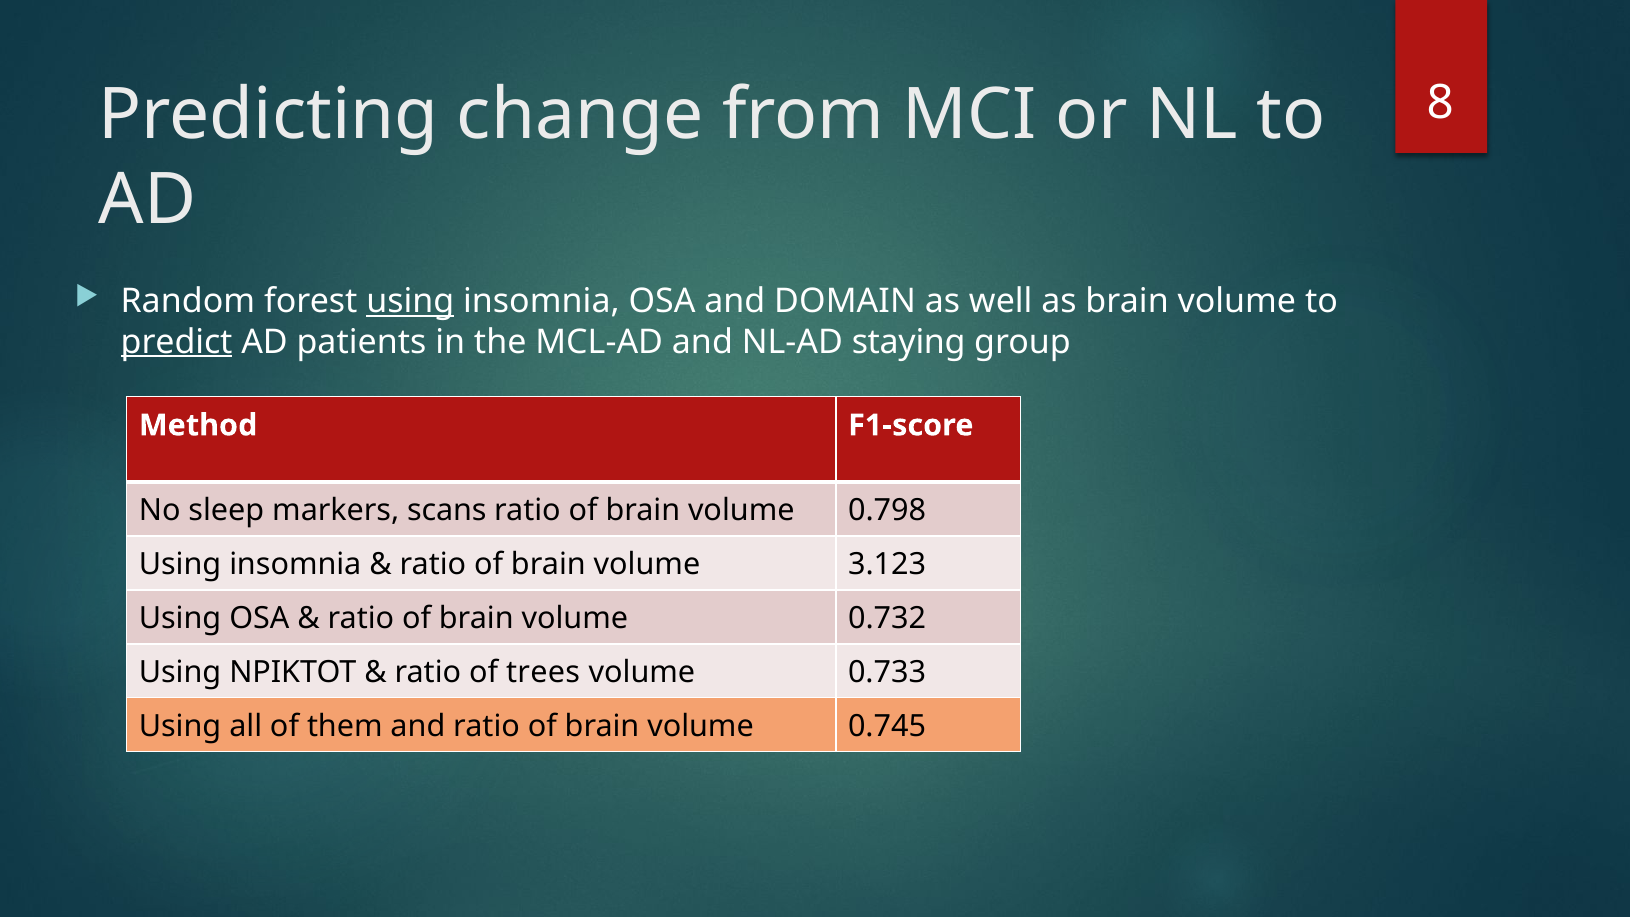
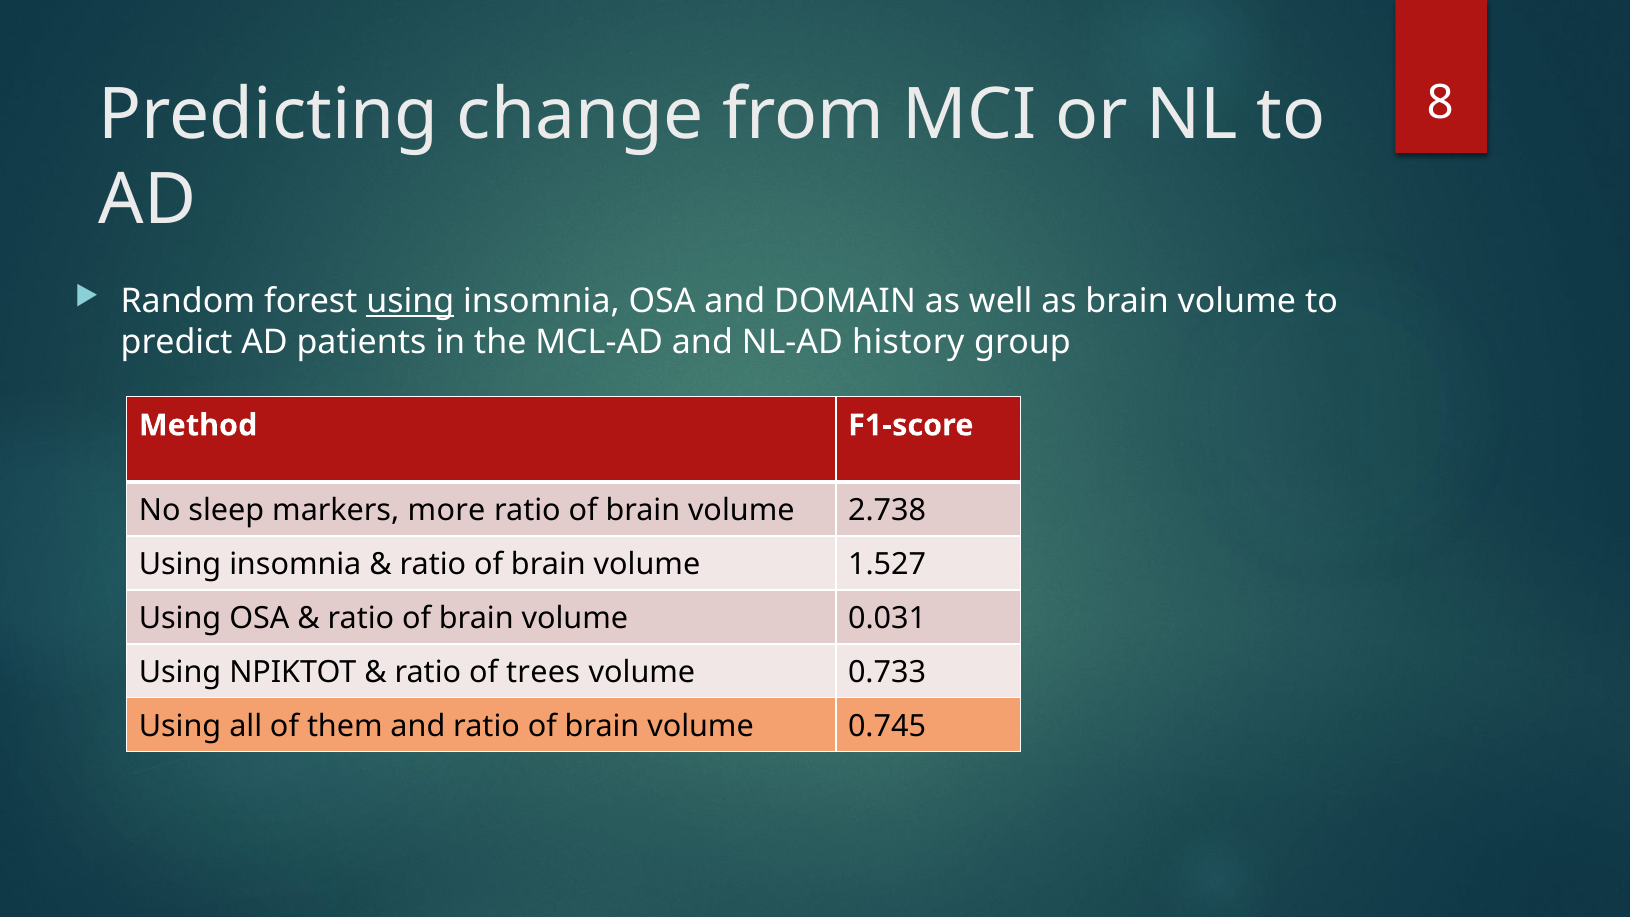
predict underline: present -> none
staying: staying -> history
scans: scans -> more
0.798: 0.798 -> 2.738
3.123: 3.123 -> 1.527
0.732: 0.732 -> 0.031
